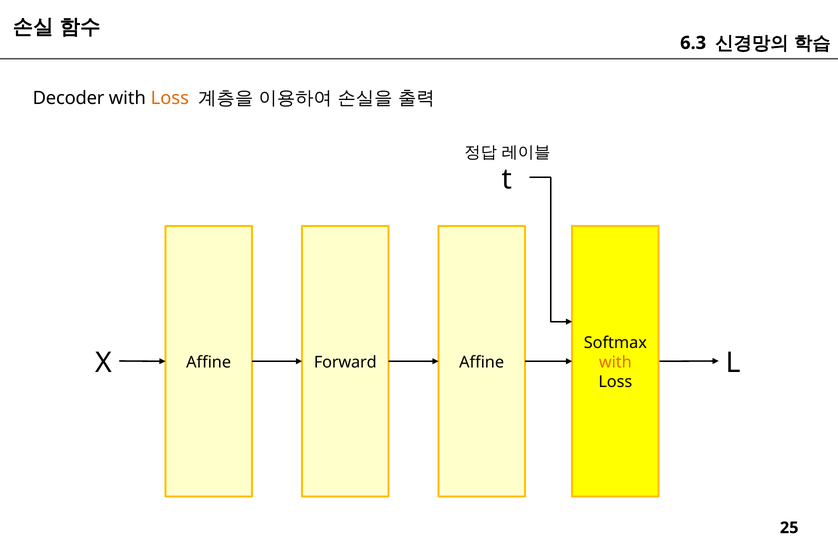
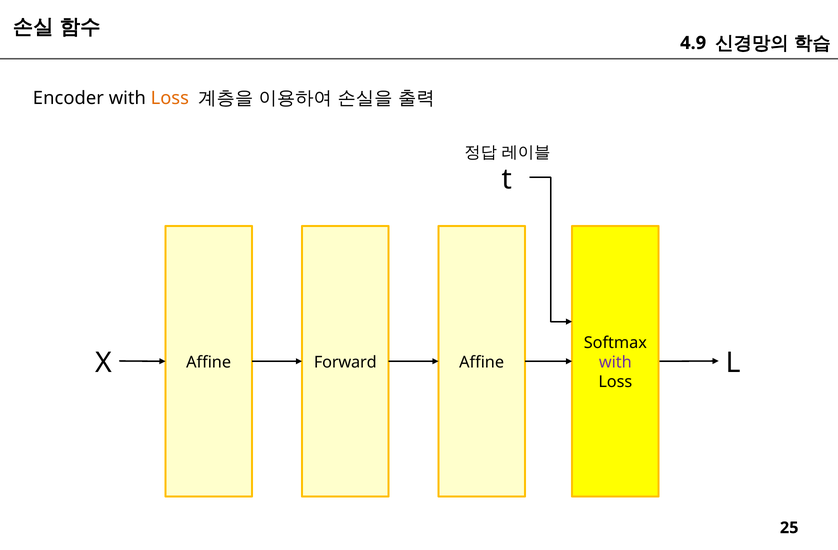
6.3: 6.3 -> 4.9
Decoder: Decoder -> Encoder
with at (615, 363) colour: orange -> purple
